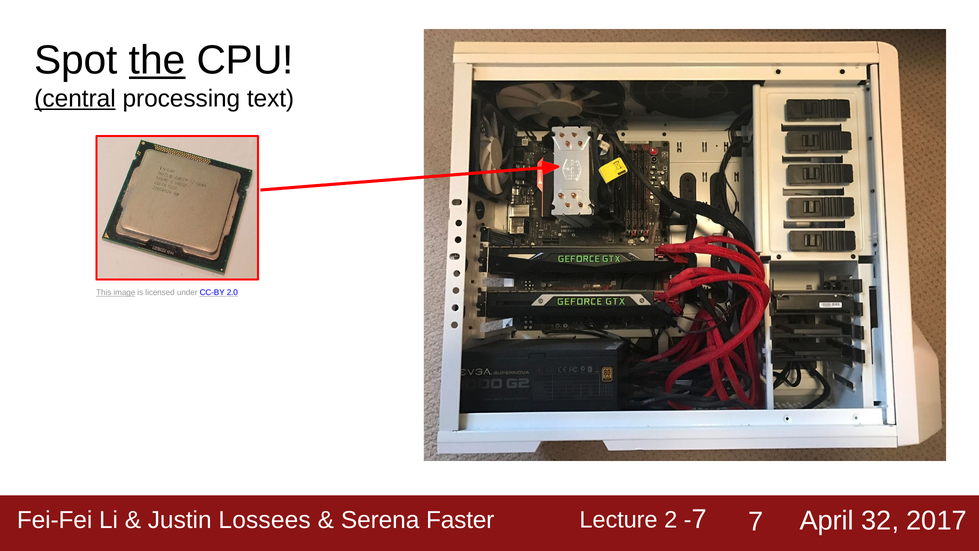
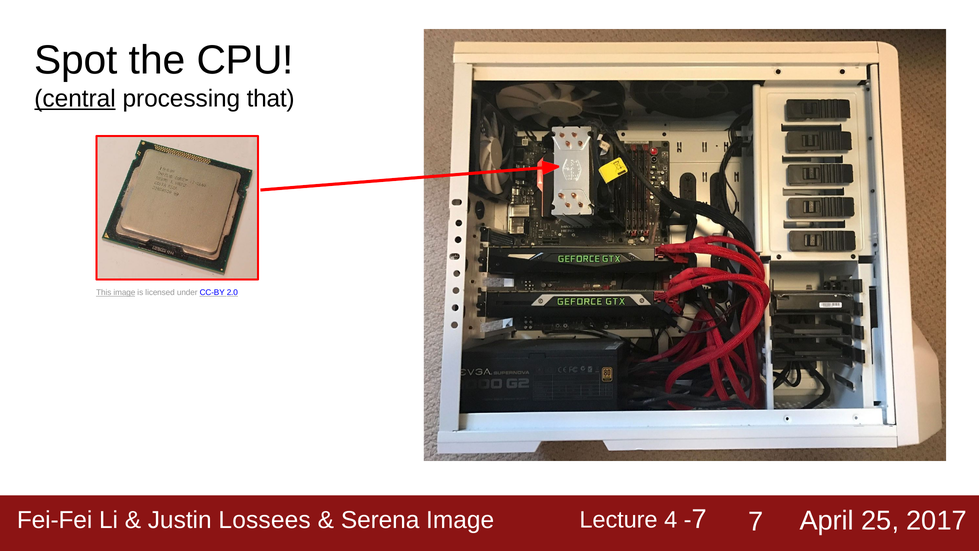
the underline: present -> none
text: text -> that
Serena Faster: Faster -> Image
2: 2 -> 4
32: 32 -> 25
